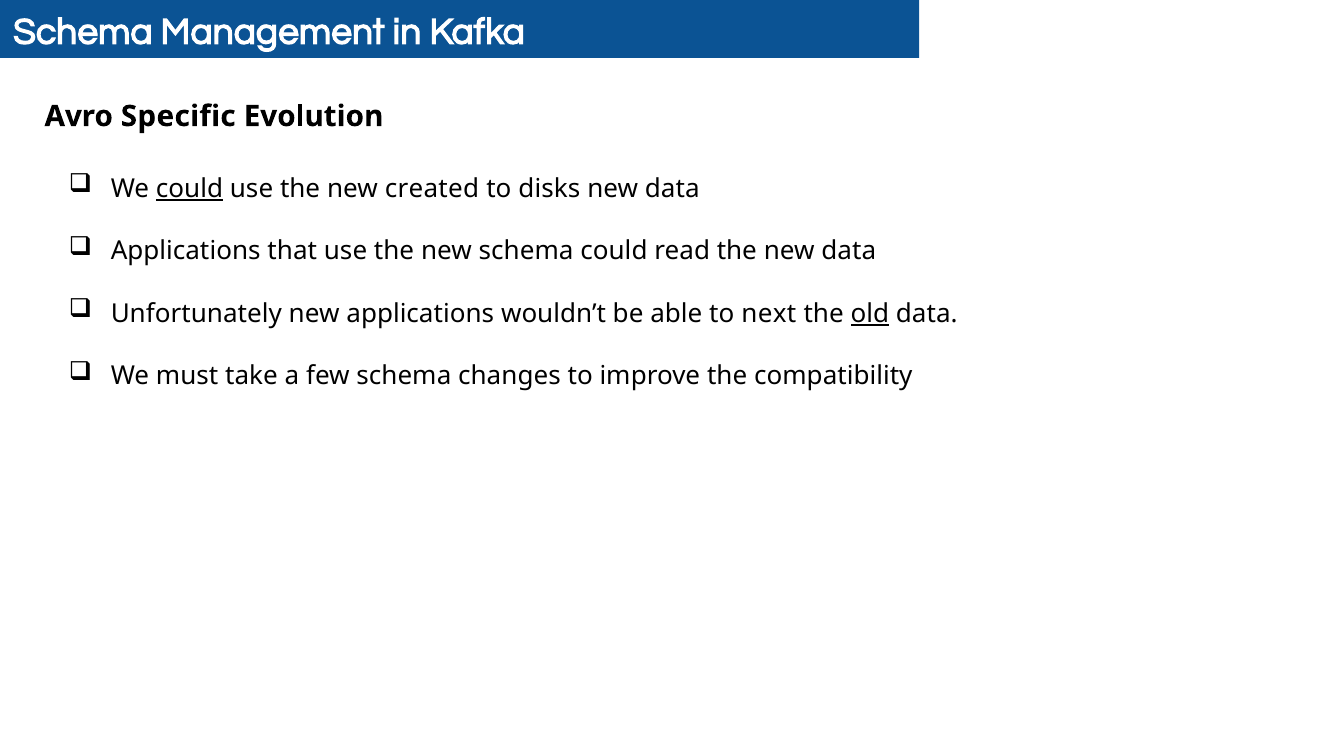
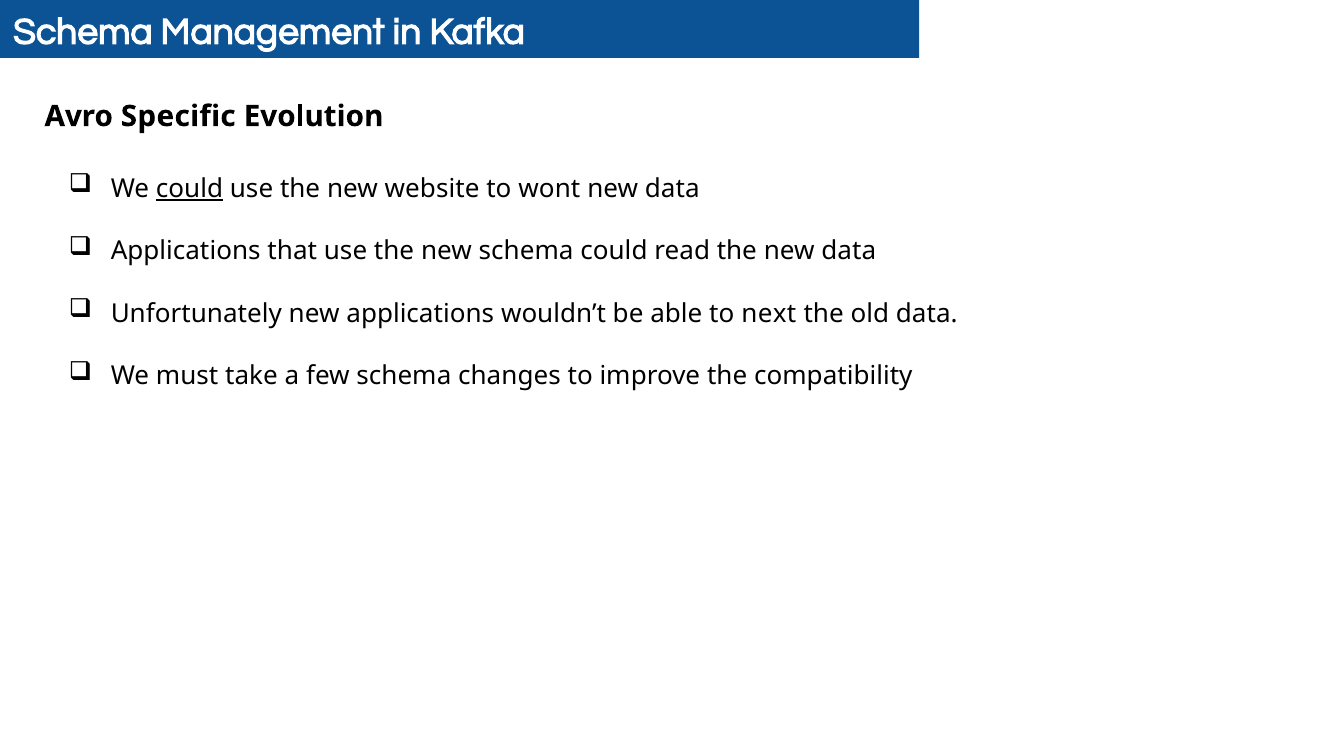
created: created -> website
disks: disks -> wont
old underline: present -> none
